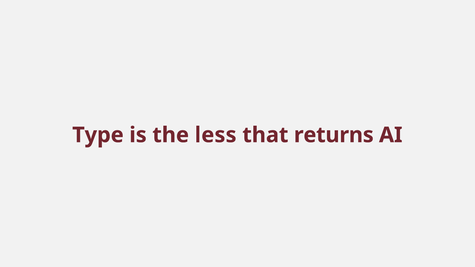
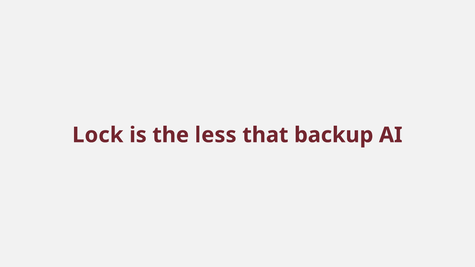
Type: Type -> Lock
returns: returns -> backup
